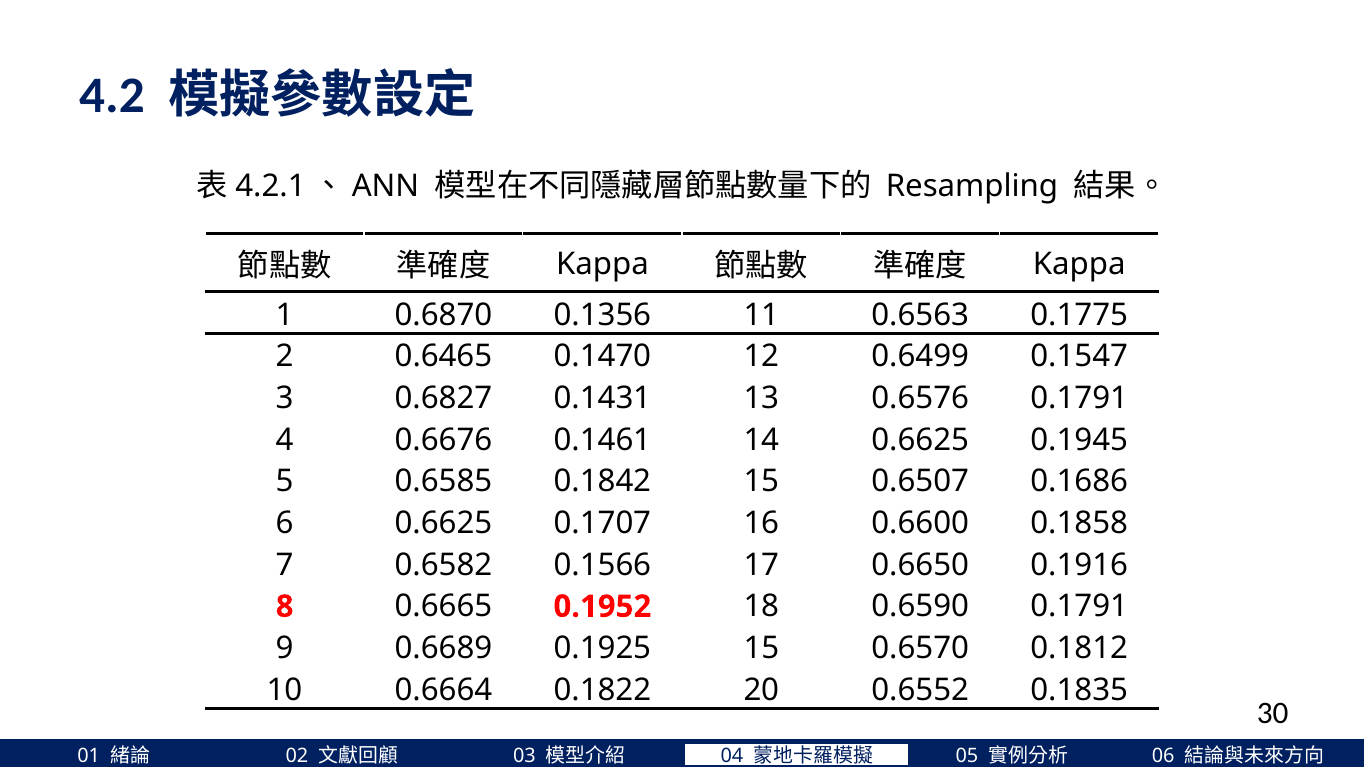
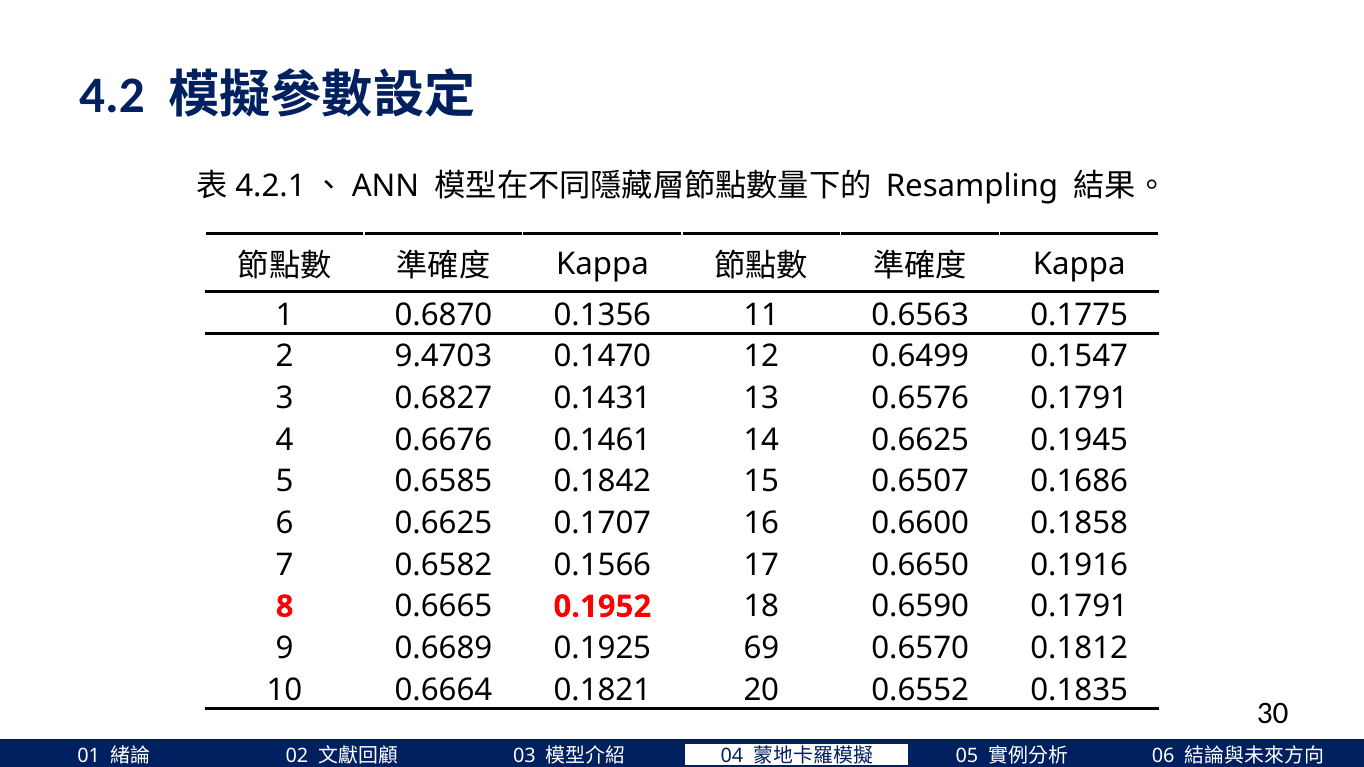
0.6465: 0.6465 -> 9.4703
0.1925 15: 15 -> 69
0.1822: 0.1822 -> 0.1821
